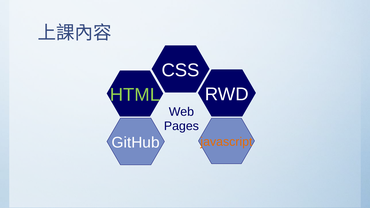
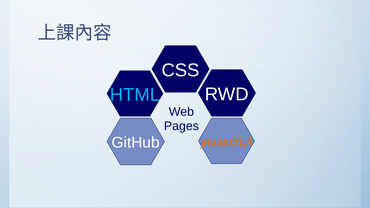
HTML colour: light green -> light blue
